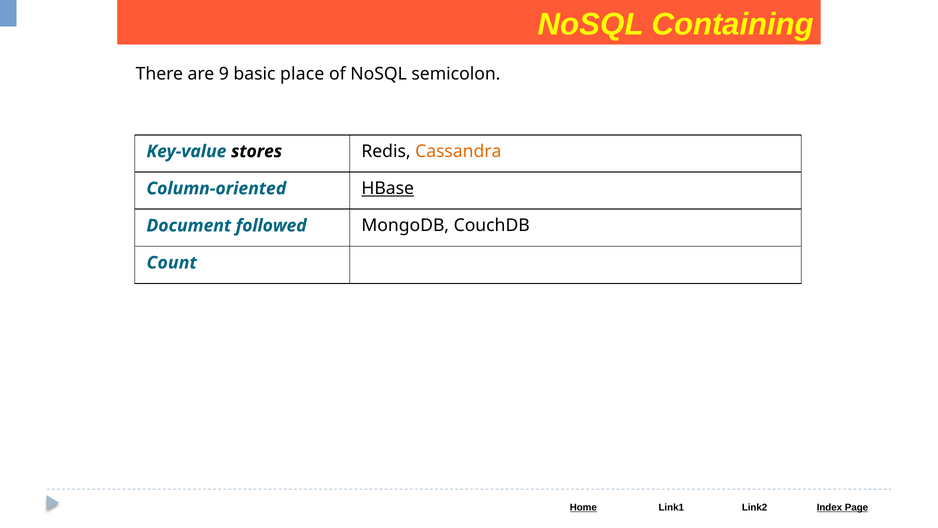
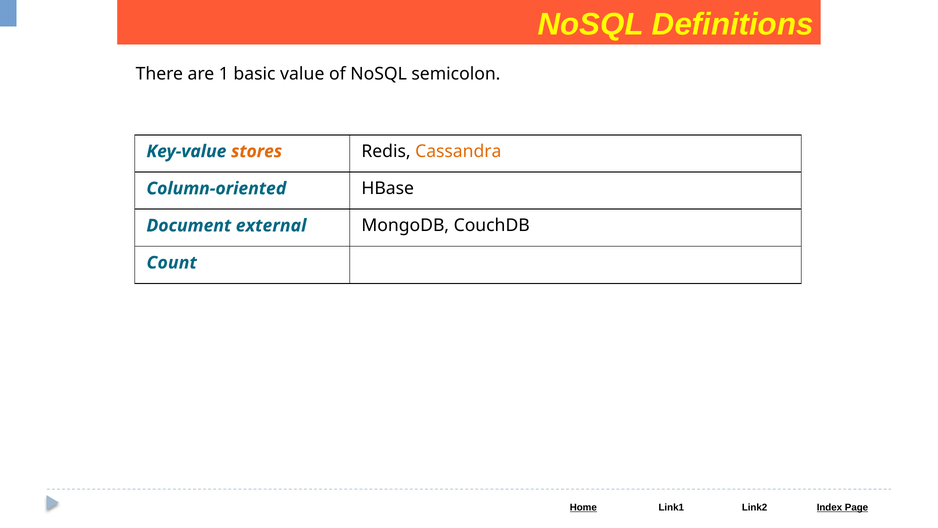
Containing: Containing -> Definitions
9: 9 -> 1
place: place -> value
stores colour: black -> orange
HBase underline: present -> none
followed: followed -> external
